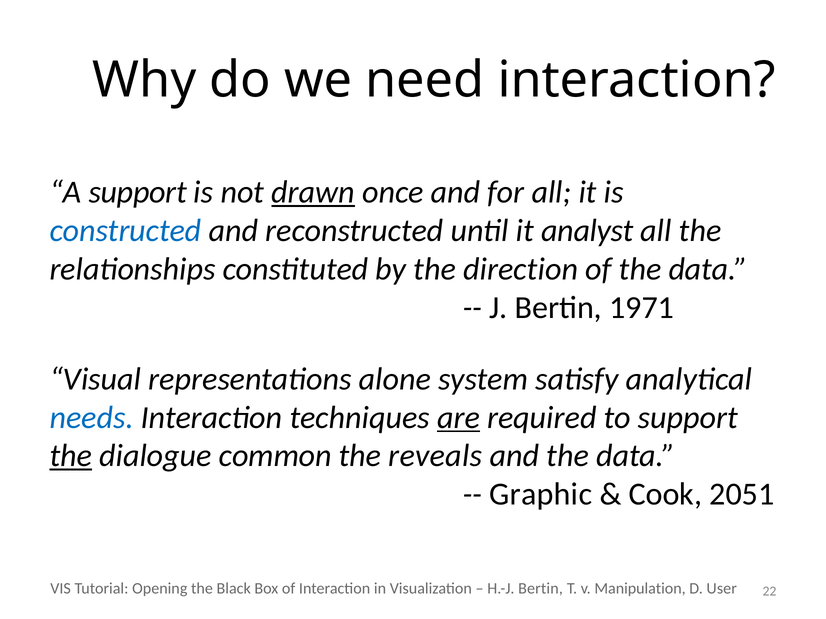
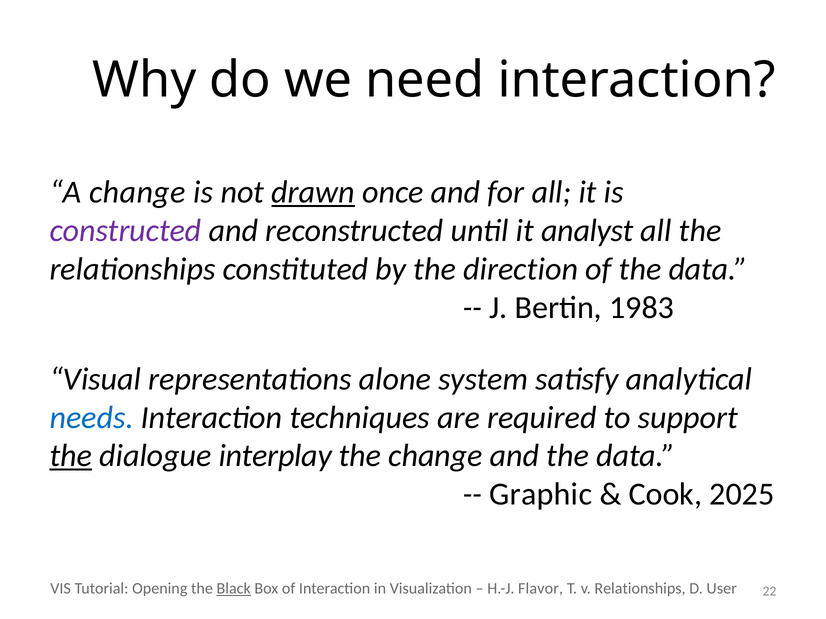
A support: support -> change
constructed colour: blue -> purple
1971: 1971 -> 1983
are underline: present -> none
common: common -> interplay
the reveals: reveals -> change
2051: 2051 -> 2025
Black underline: none -> present
H.-J Bertin: Bertin -> Flavor
v Manipulation: Manipulation -> Relationships
